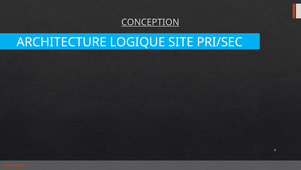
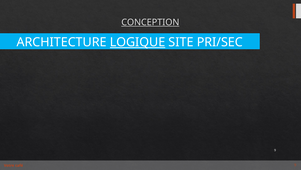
LOGIQUE underline: none -> present
